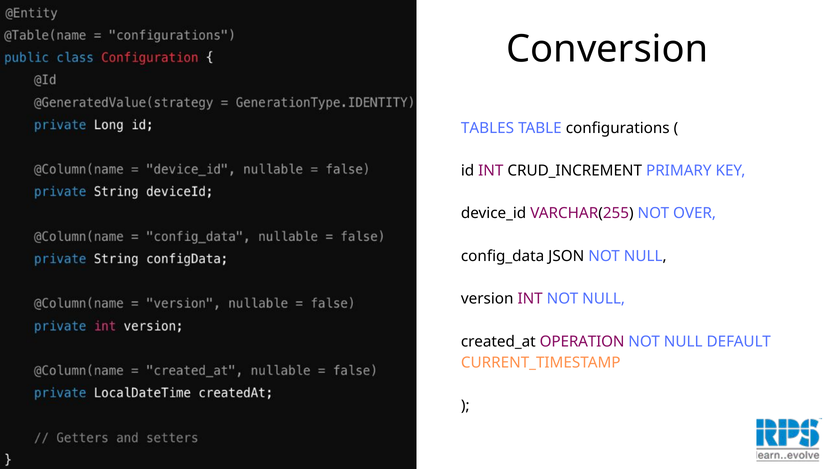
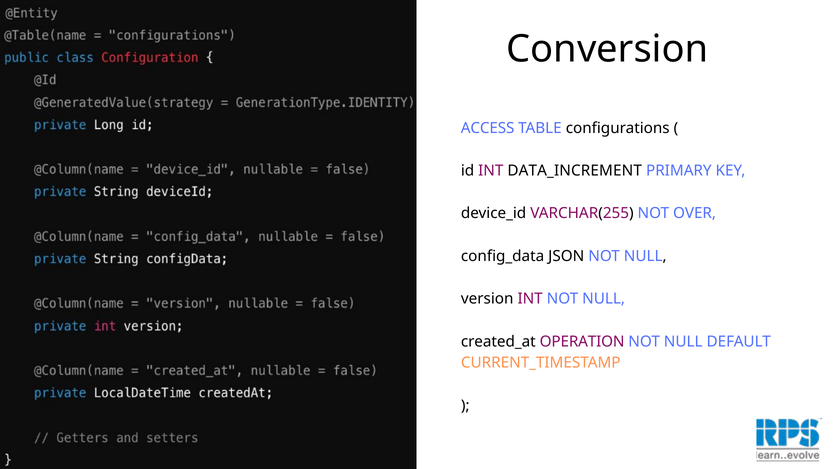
TABLES: TABLES -> ACCESS
CRUD_INCREMENT: CRUD_INCREMENT -> DATA_INCREMENT
